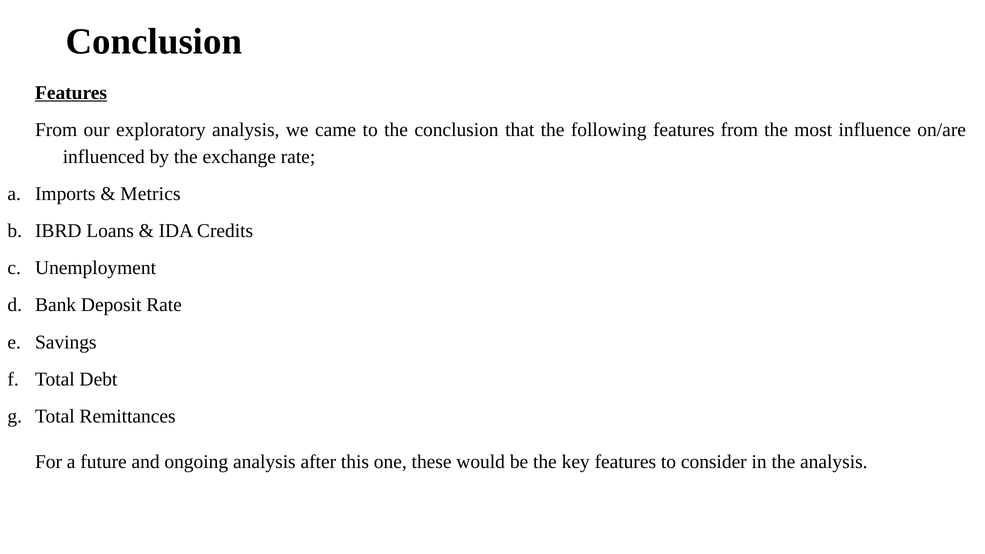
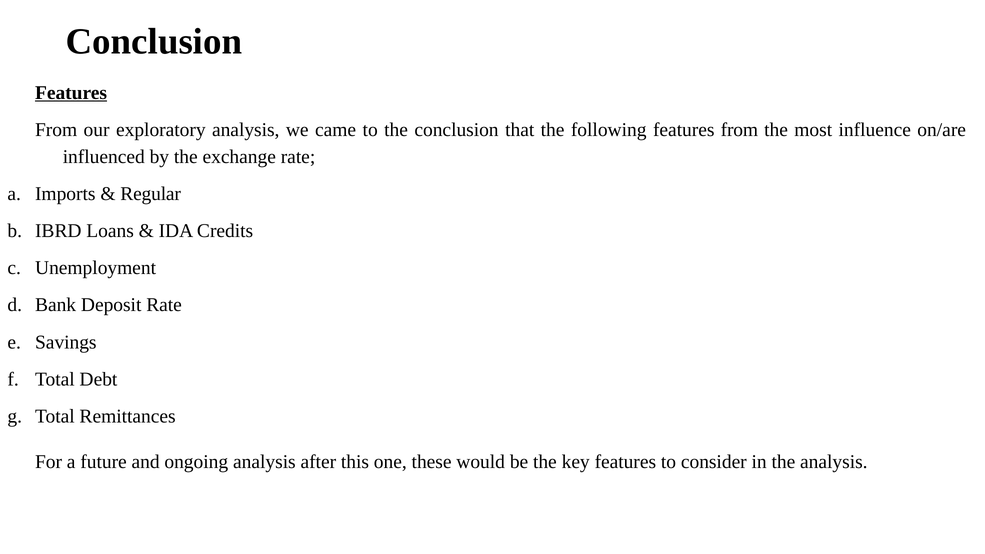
Metrics: Metrics -> Regular
